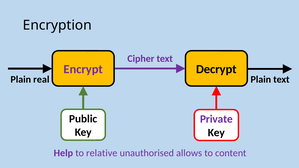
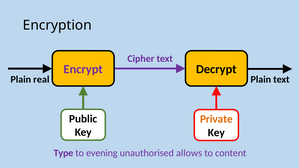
Private colour: purple -> orange
Help: Help -> Type
relative: relative -> evening
